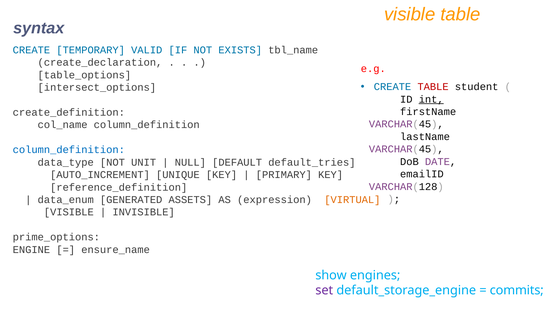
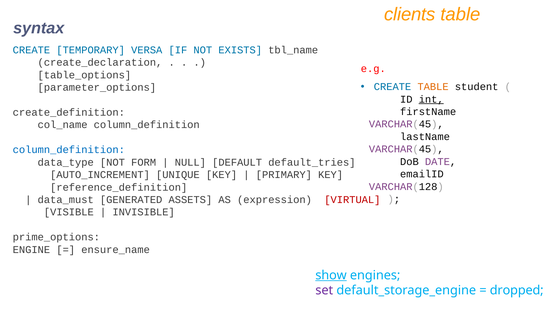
visible at (410, 14): visible -> clients
VALID: VALID -> VERSA
TABLE at (433, 87) colour: red -> orange
intersect_options: intersect_options -> parameter_options
UNIT: UNIT -> FORM
data_enum: data_enum -> data_must
VIRTUAL colour: orange -> red
show underline: none -> present
commits: commits -> dropped
